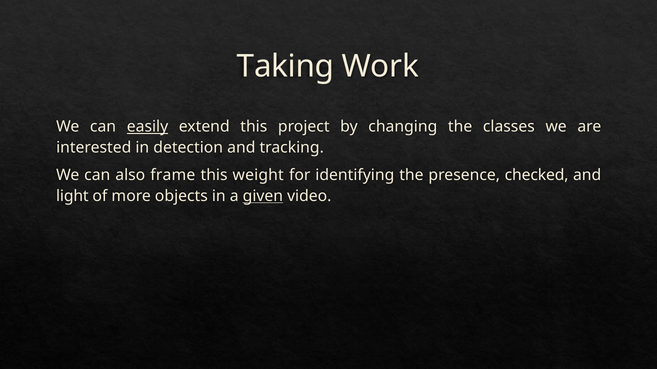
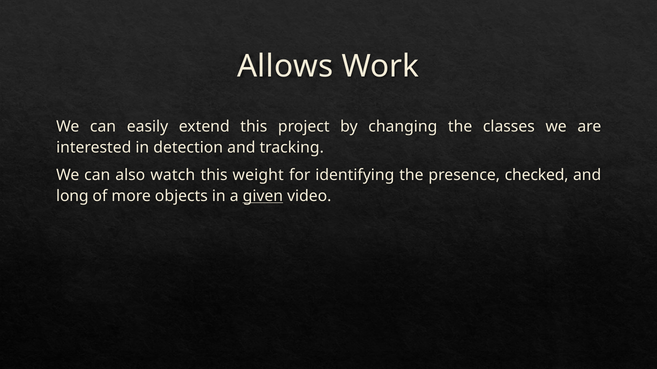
Taking: Taking -> Allows
easily underline: present -> none
frame: frame -> watch
light: light -> long
